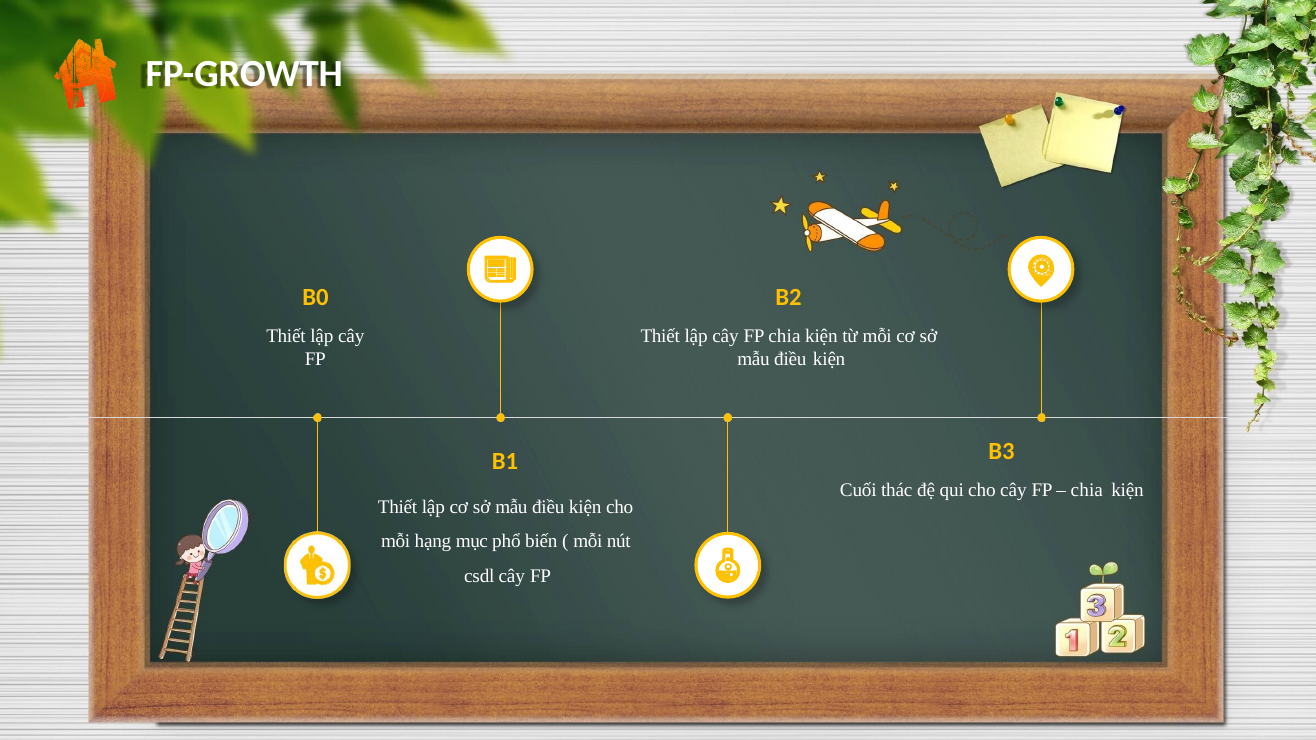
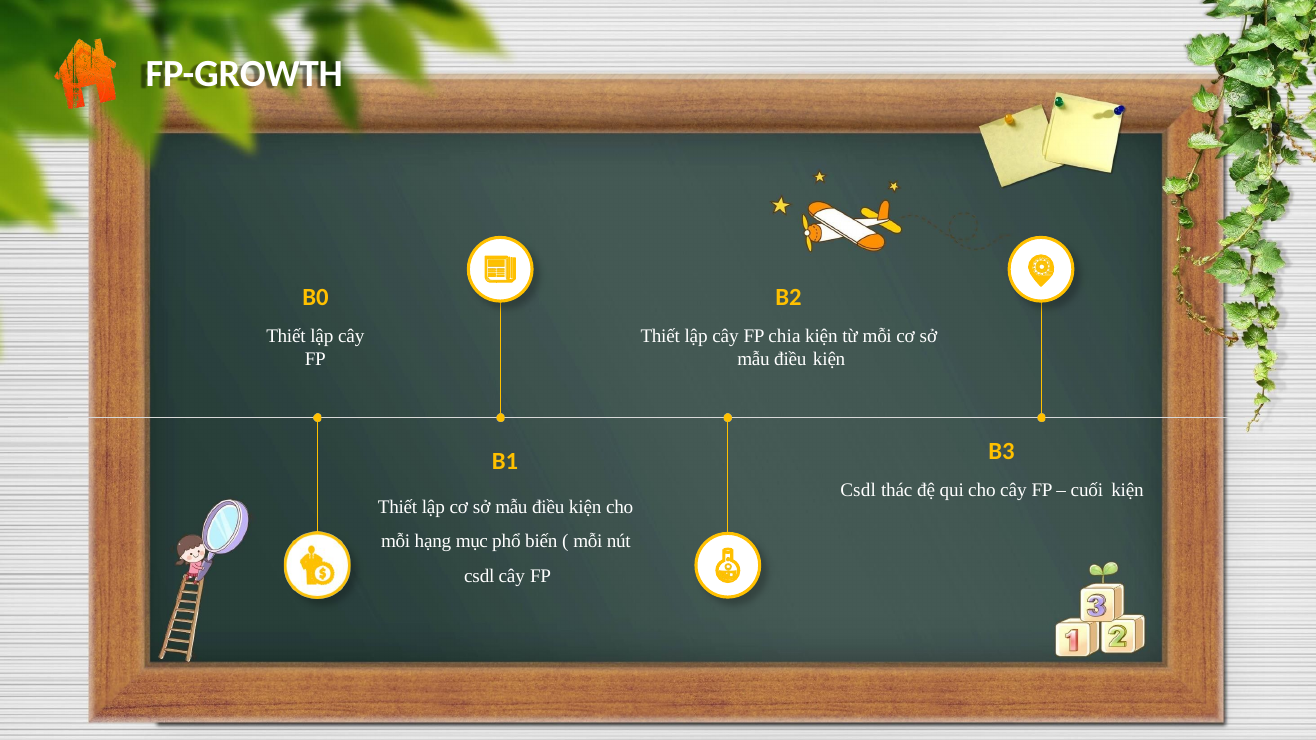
Cuối at (858, 490): Cuối -> Csdl
chia at (1087, 490): chia -> cuối
